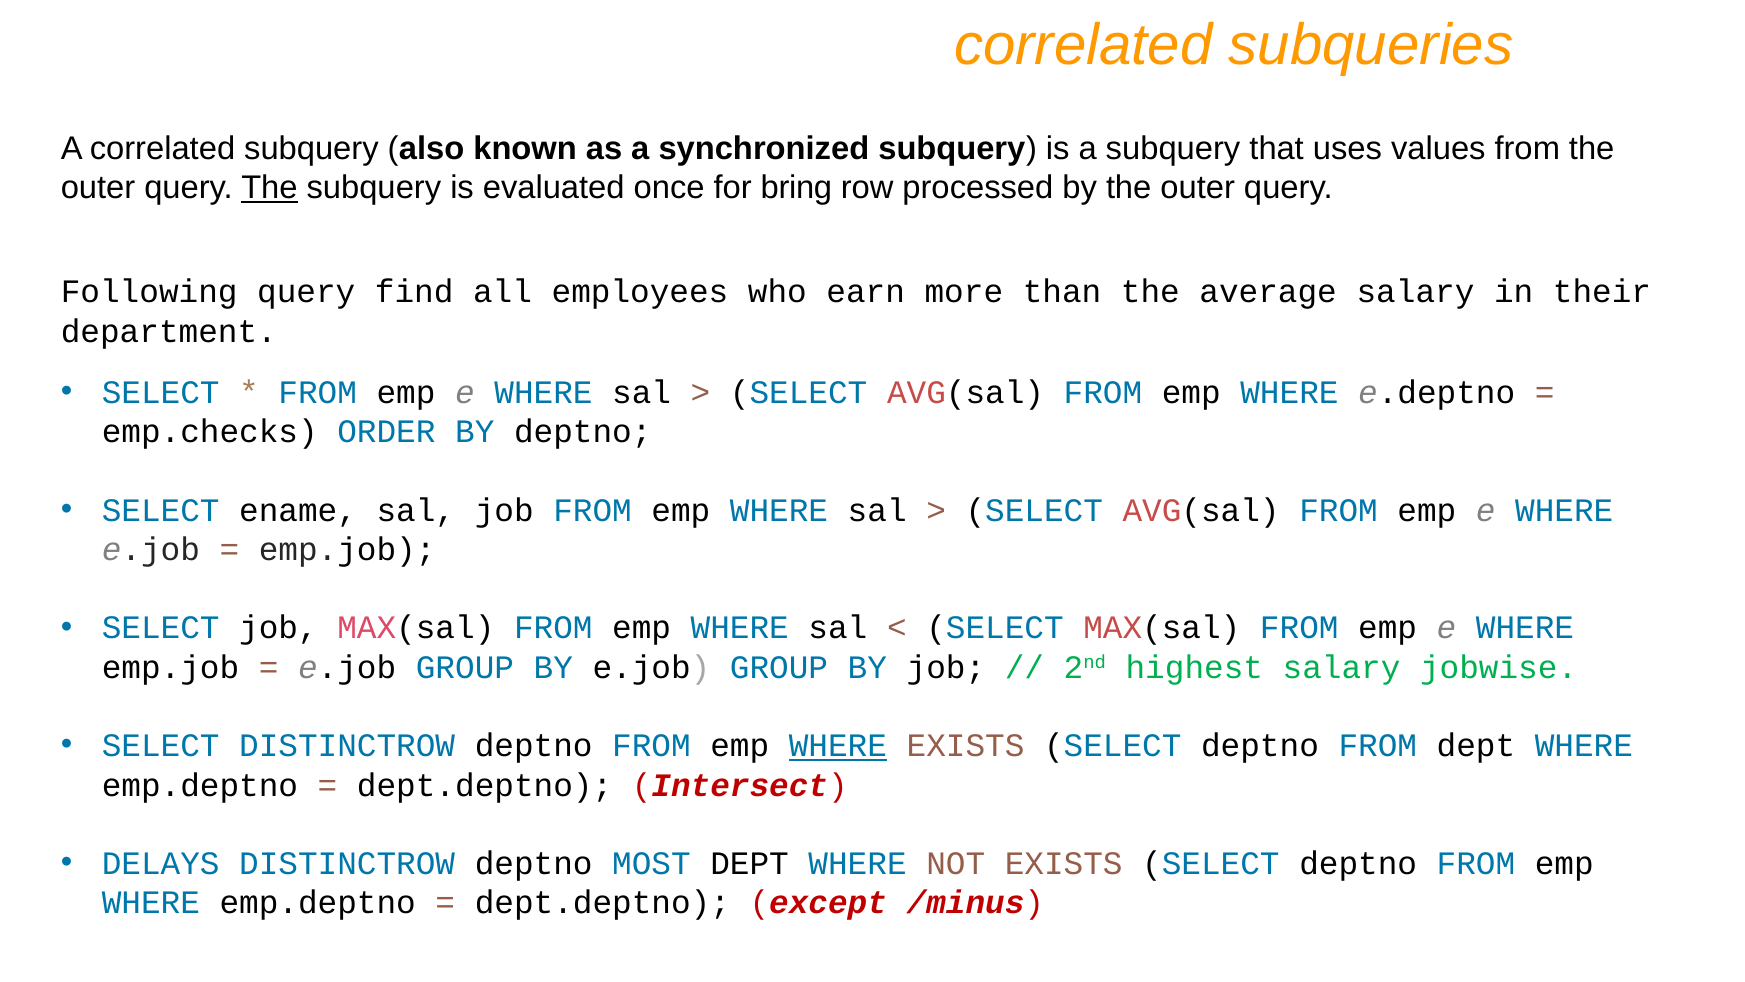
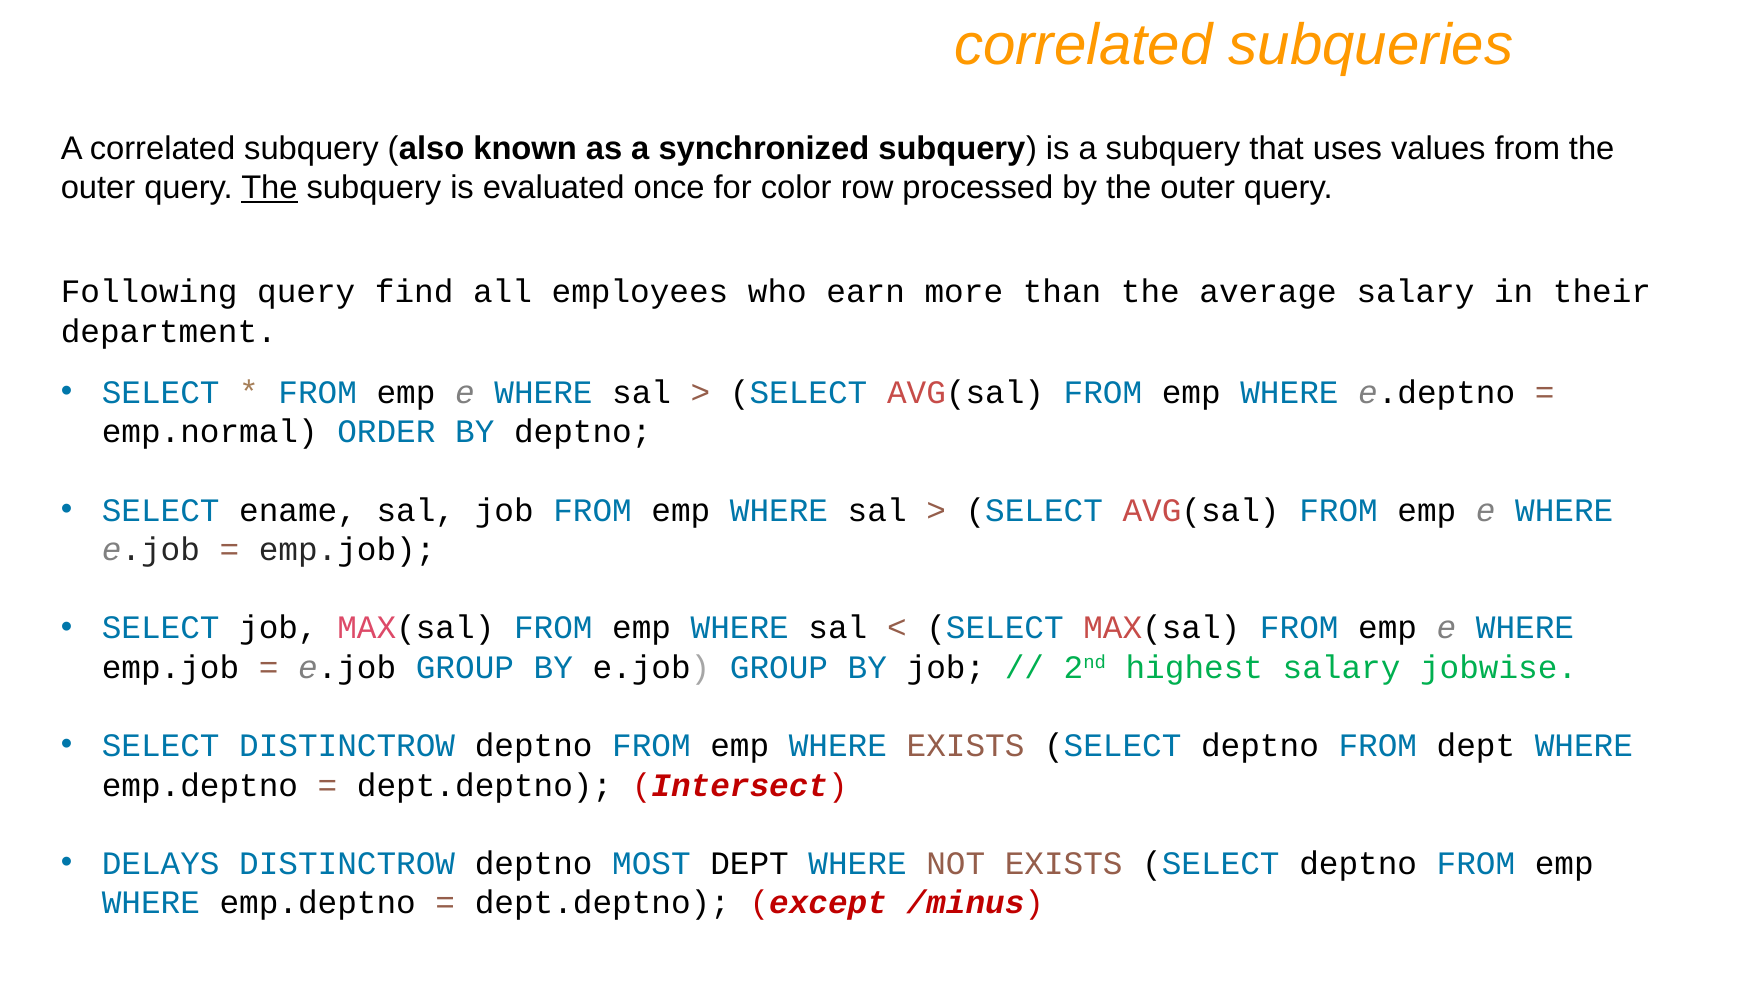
bring: bring -> color
emp.checks: emp.checks -> emp.normal
WHERE at (838, 746) underline: present -> none
